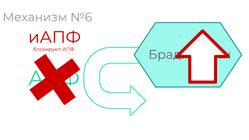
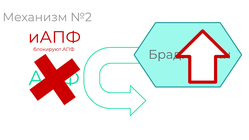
№6: №6 -> №2
